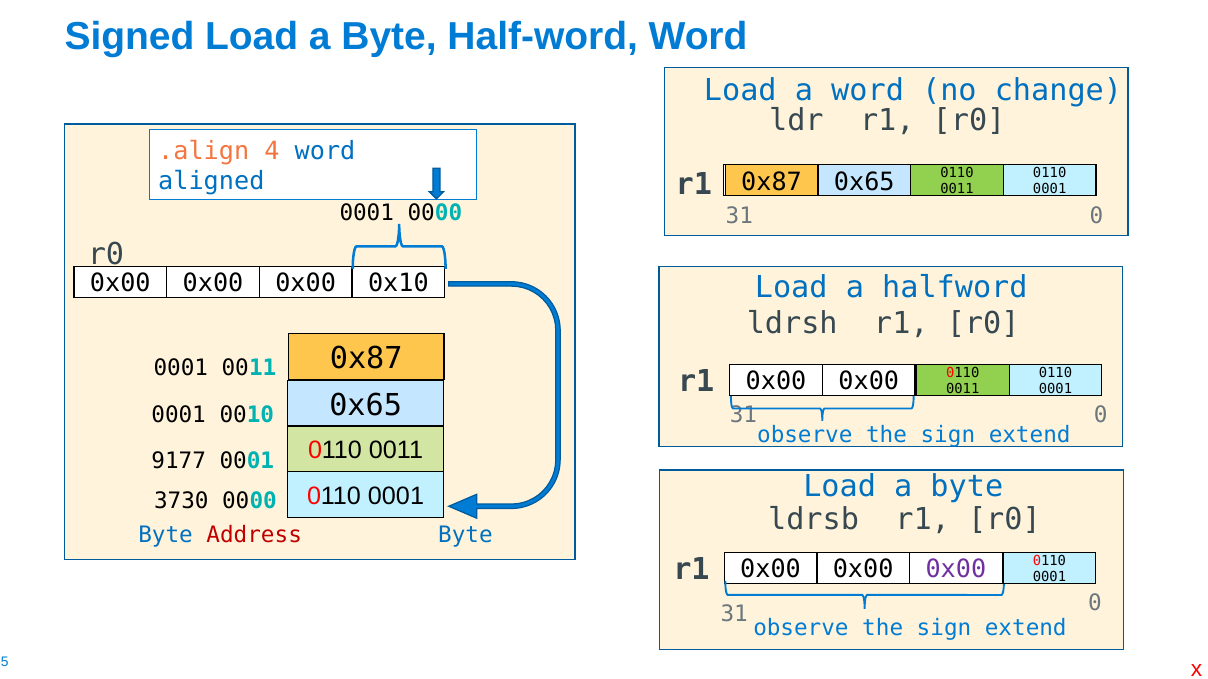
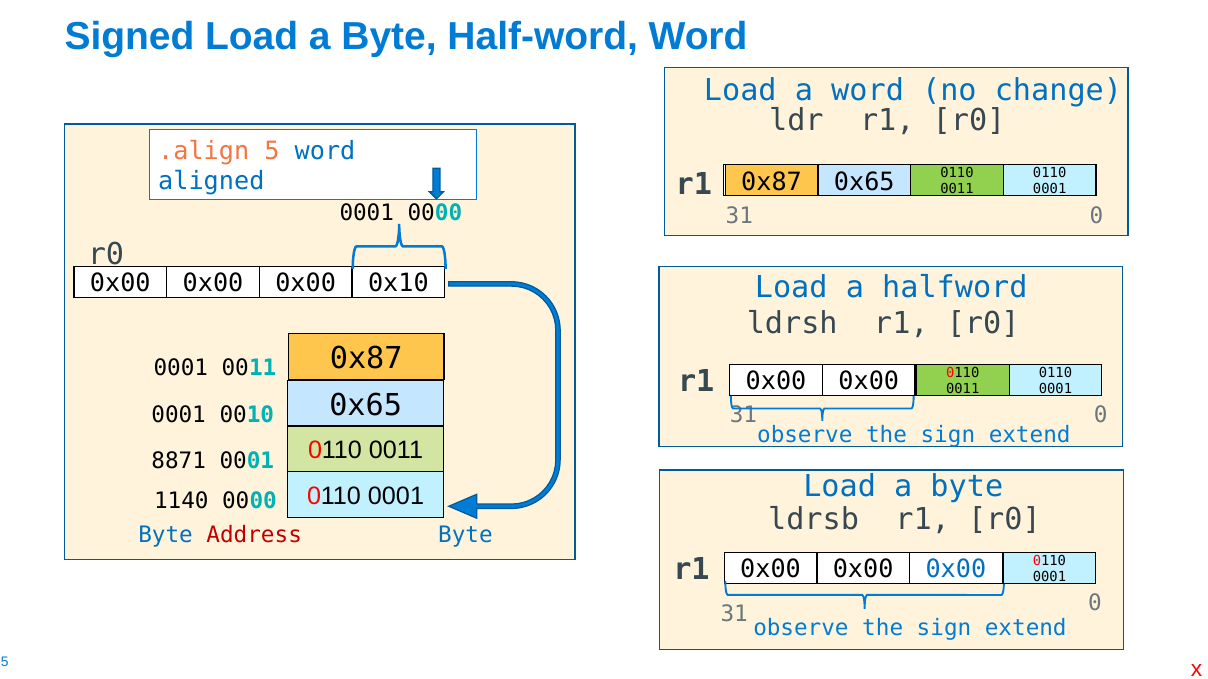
4: 4 -> 5
9177: 9177 -> 8871
3730: 3730 -> 1140
0x00 at (956, 570) colour: purple -> blue
